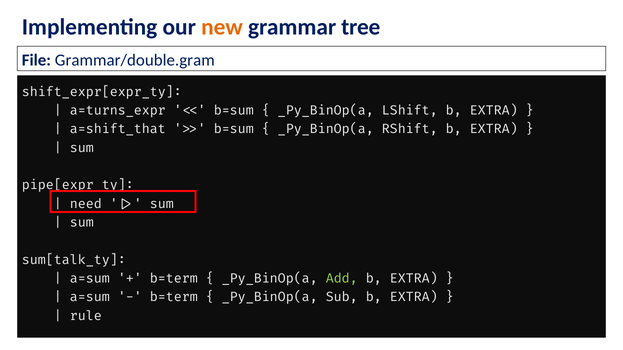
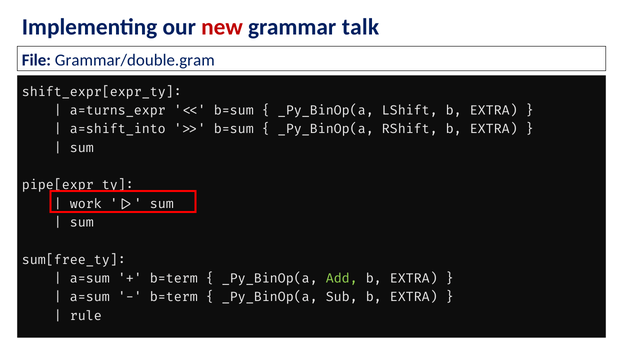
new colour: orange -> red
tree: tree -> talk
a=shift_that: a=shift_that -> a=shift_into
need: need -> work
sum[talk_ty: sum[talk_ty -> sum[free_ty
